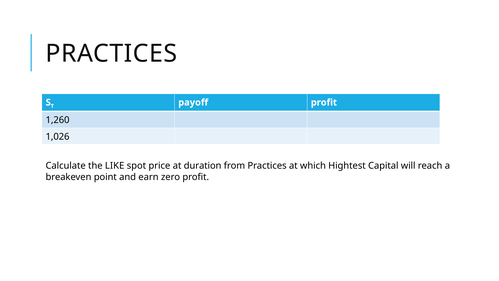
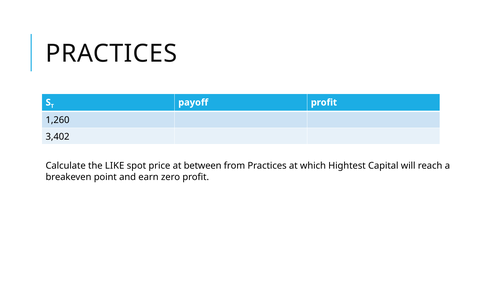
1,026: 1,026 -> 3,402
duration: duration -> between
